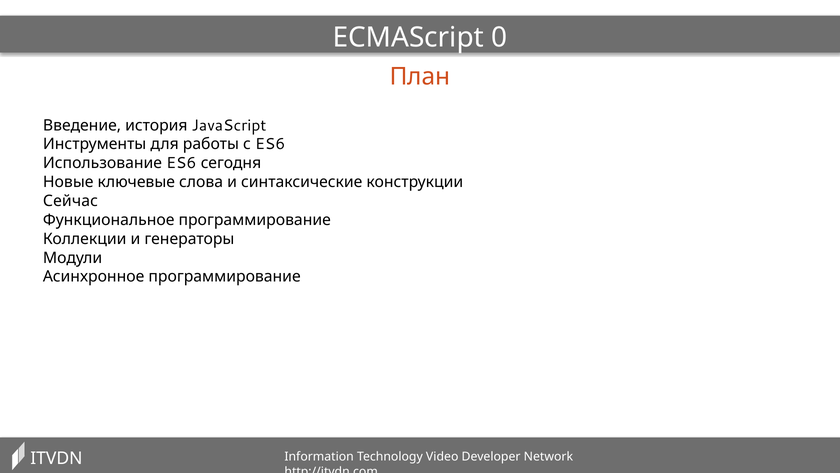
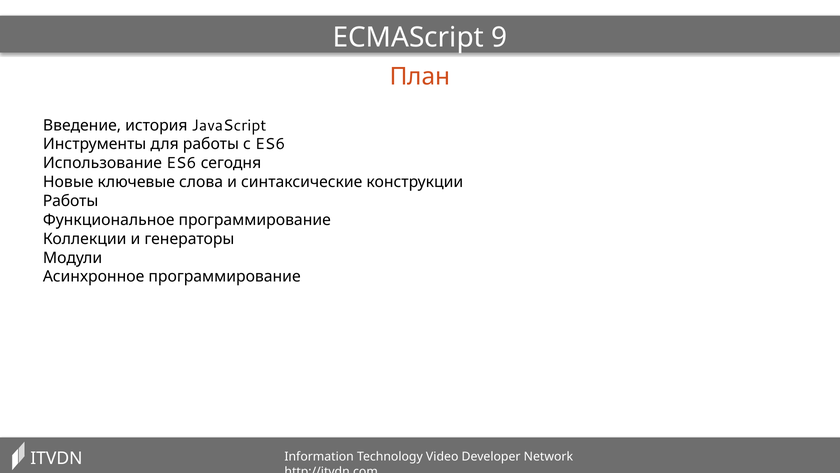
0: 0 -> 9
Сейчас at (70, 201): Сейчас -> Работы
